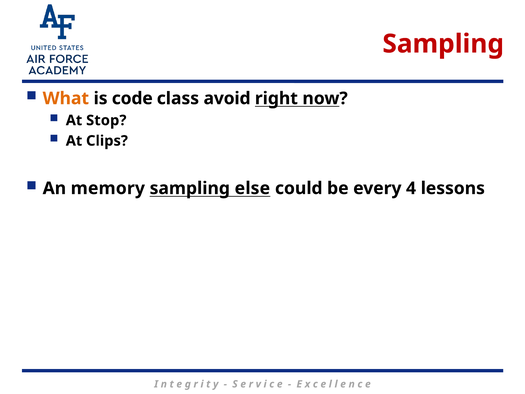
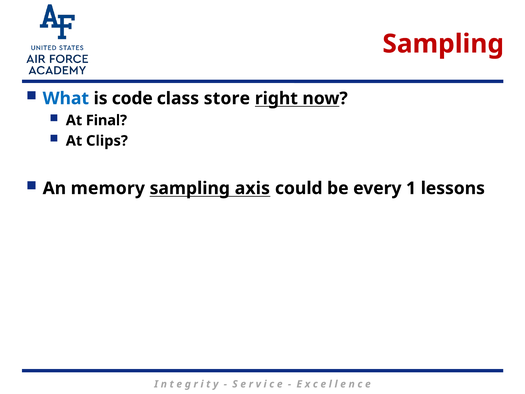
What colour: orange -> blue
avoid: avoid -> store
Stop: Stop -> Final
else: else -> axis
4: 4 -> 1
